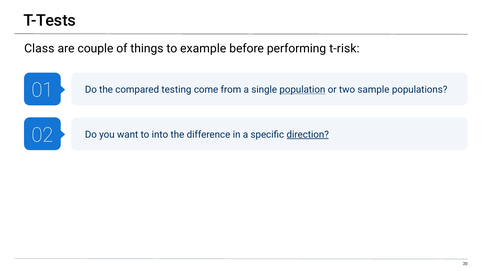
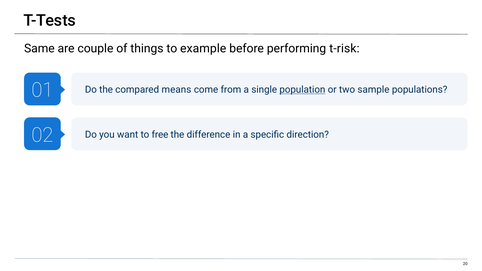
Class: Class -> Same
testing: testing -> means
into: into -> free
direction underline: present -> none
